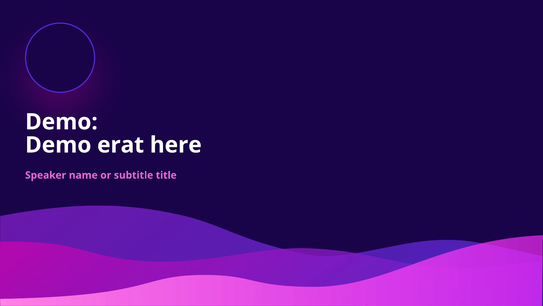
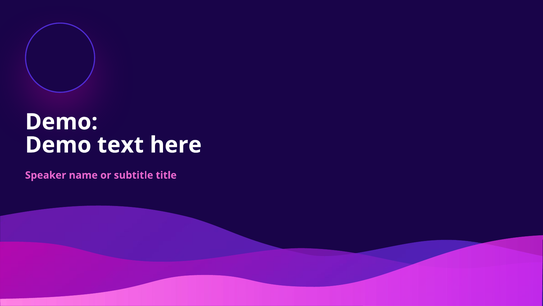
erat: erat -> text
